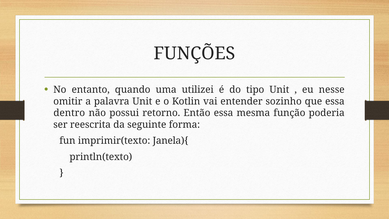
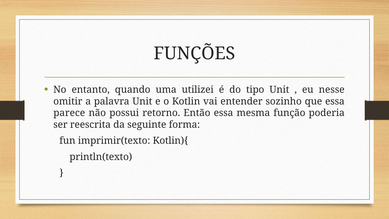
dentro: dentro -> parece
Janela){: Janela){ -> Kotlin){
